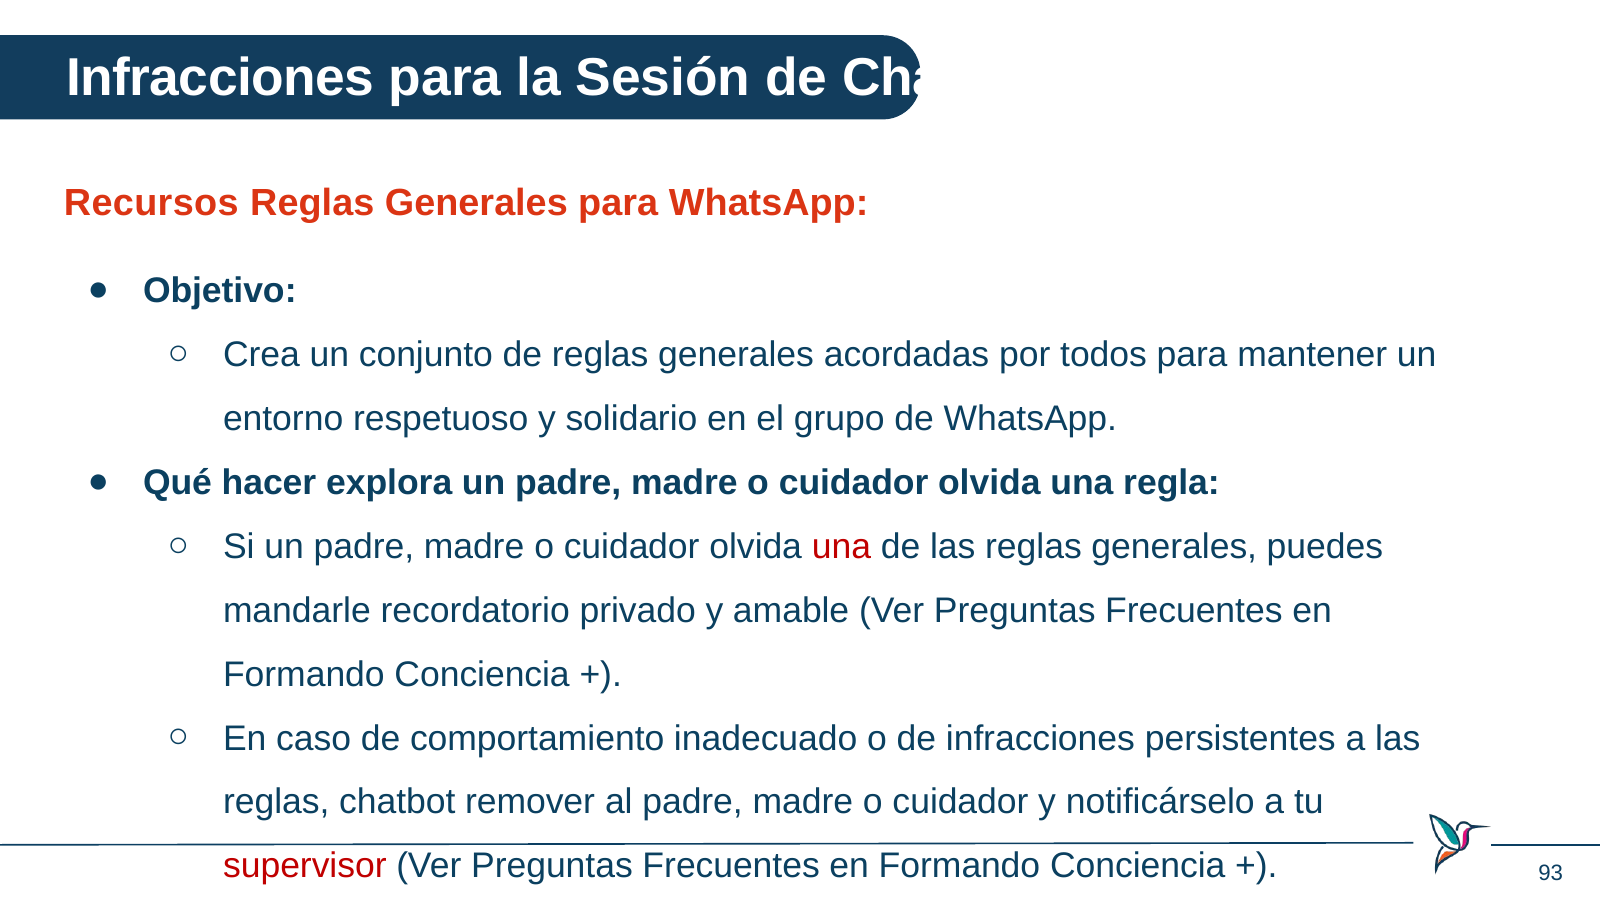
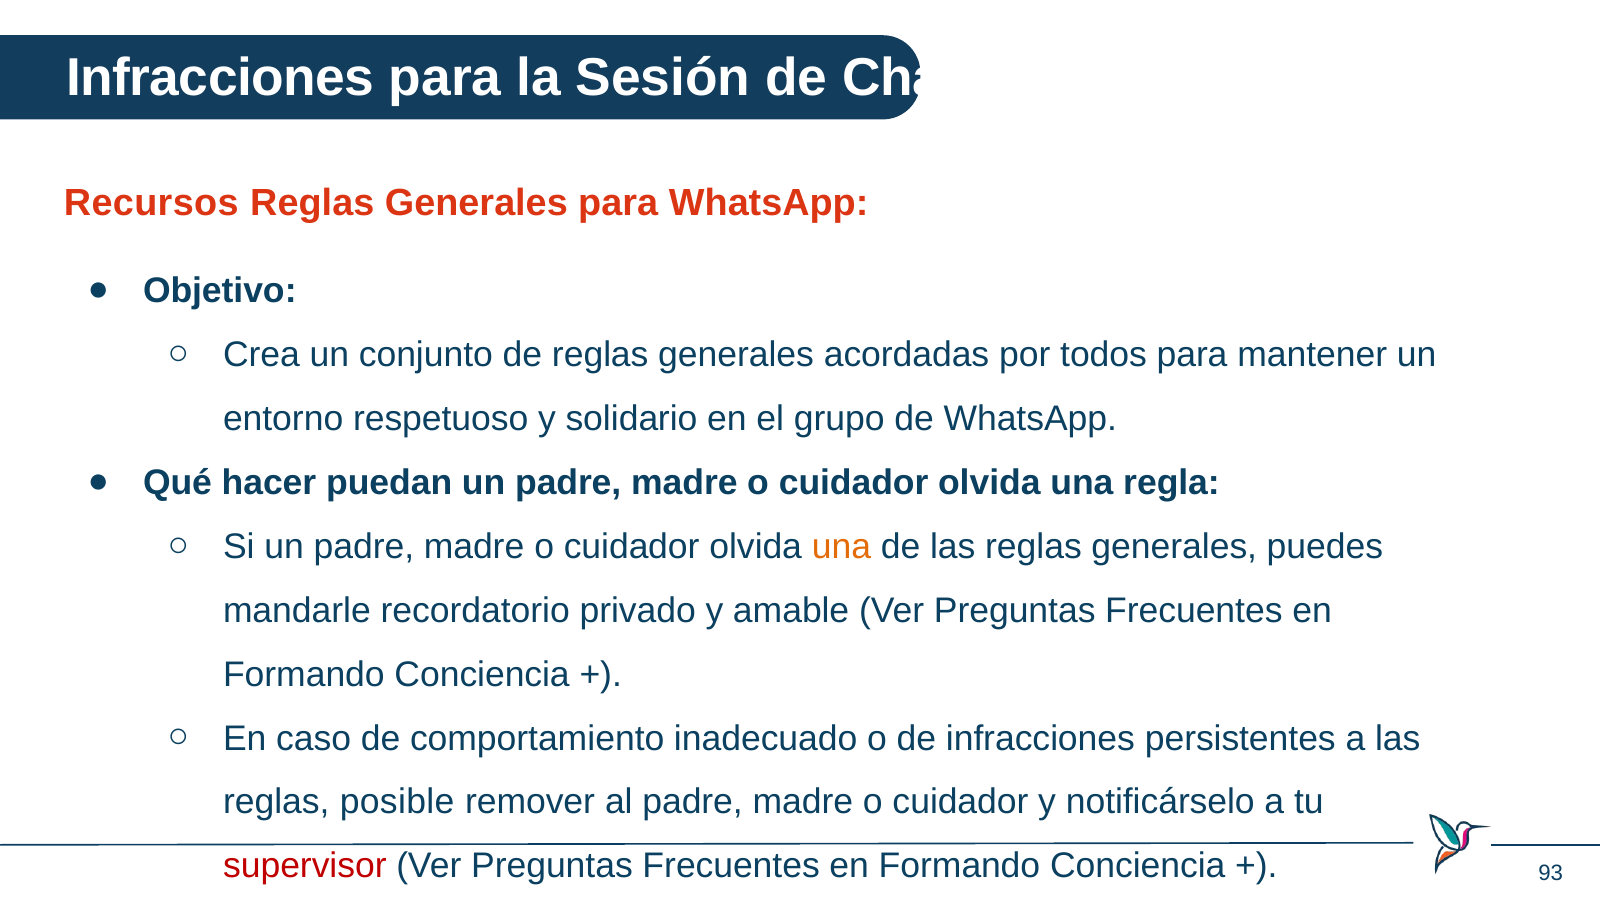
explora: explora -> puedan
una at (841, 547) colour: red -> orange
chatbot: chatbot -> posible
